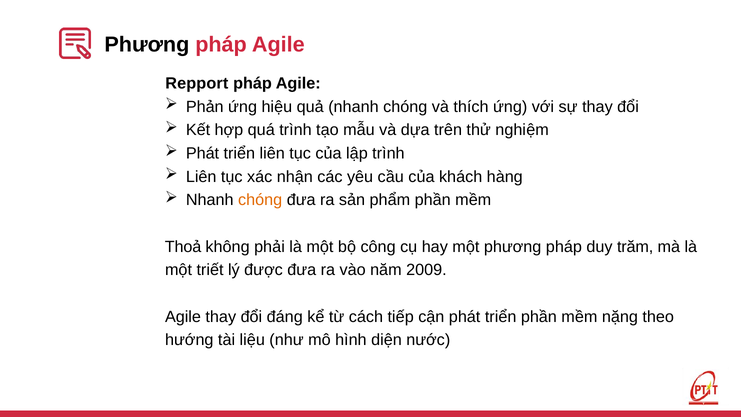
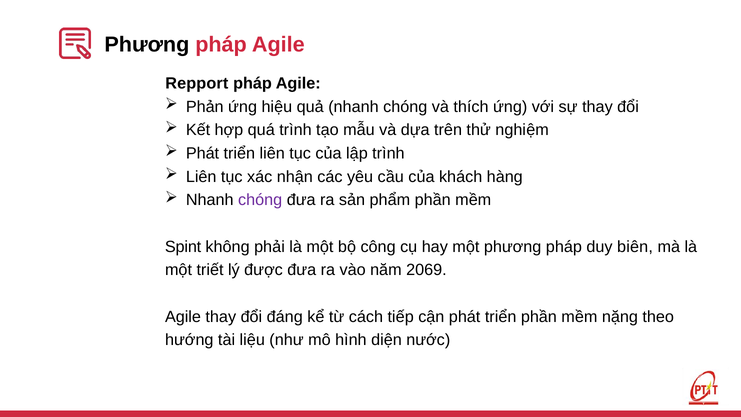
chóng at (260, 200) colour: orange -> purple
Thoả: Thoả -> Spint
trăm: trăm -> biên
2009: 2009 -> 2069
